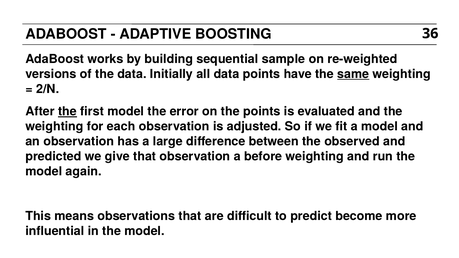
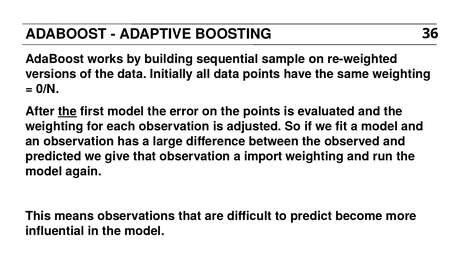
same underline: present -> none
2/N: 2/N -> 0/N
before: before -> import
